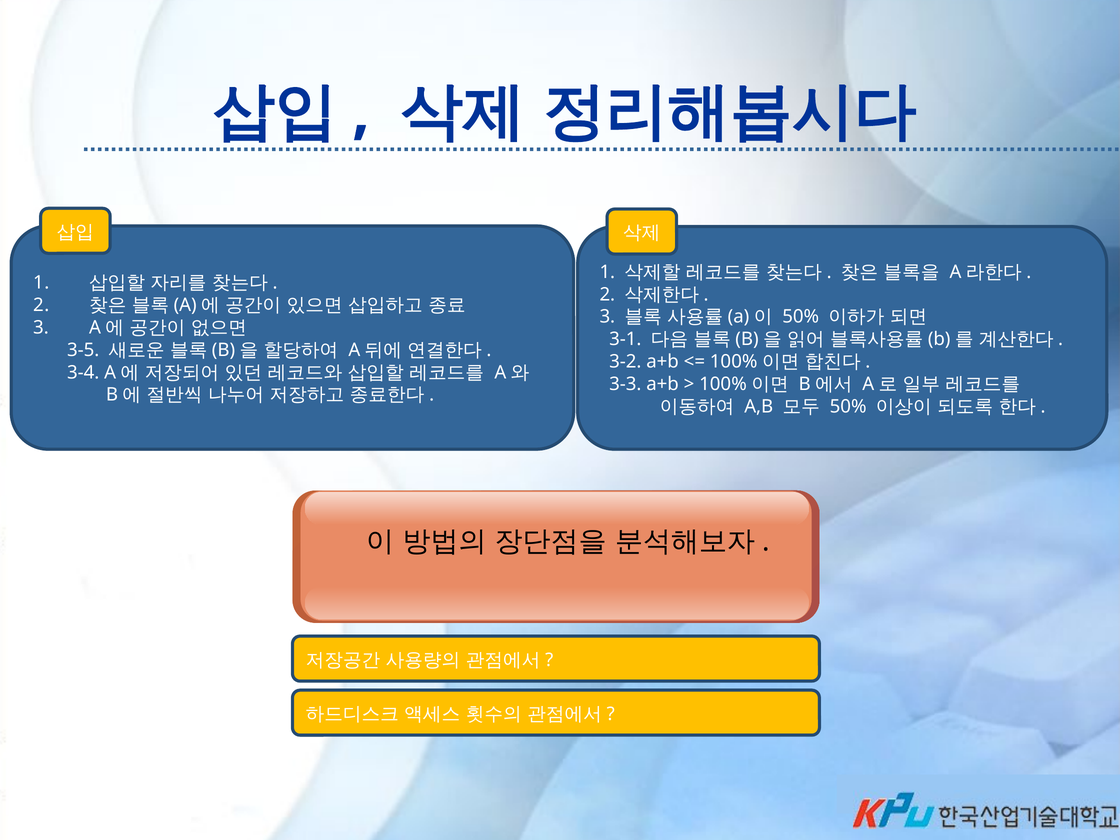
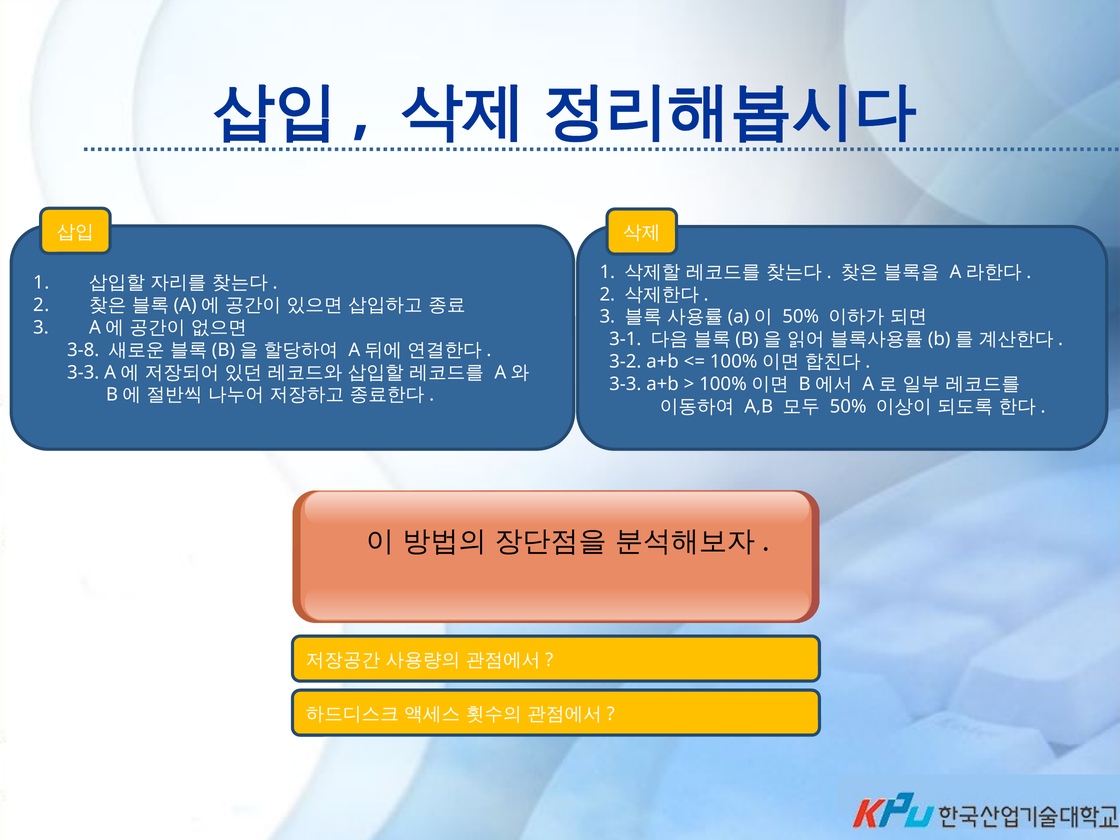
3-5: 3-5 -> 3-8
3-4 at (83, 372): 3-4 -> 3-3
